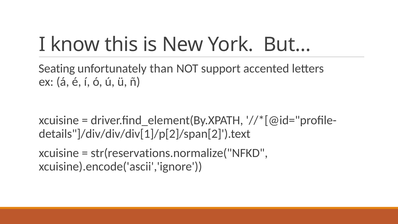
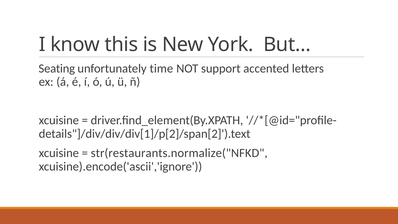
than: than -> time
str(reservations.normalize("NFKD: str(reservations.normalize("NFKD -> str(restaurants.normalize("NFKD
